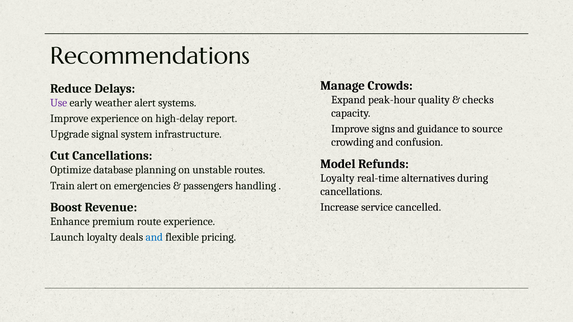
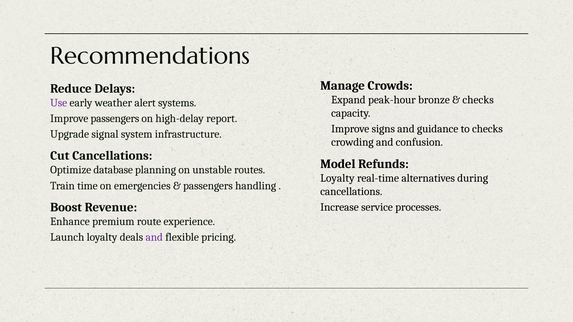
quality: quality -> bronze
Improve experience: experience -> passengers
to source: source -> checks
Train alert: alert -> time
cancelled: cancelled -> processes
and at (154, 238) colour: blue -> purple
